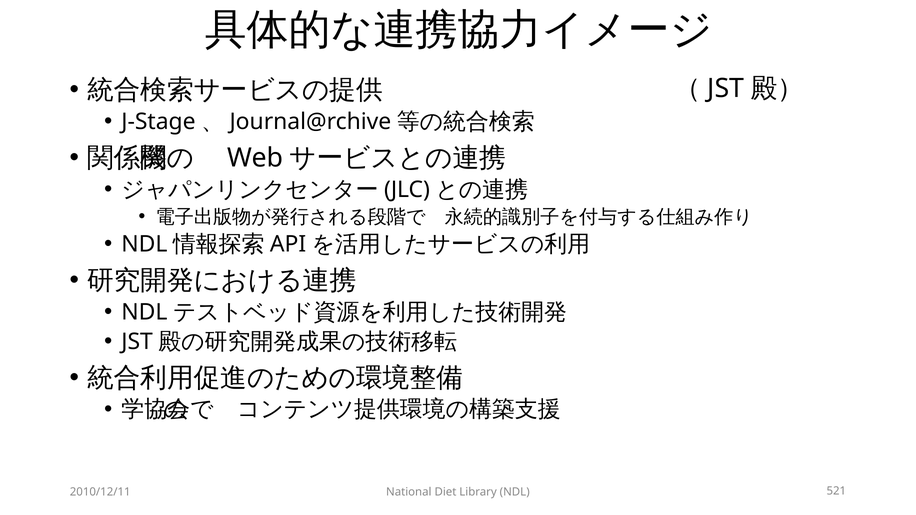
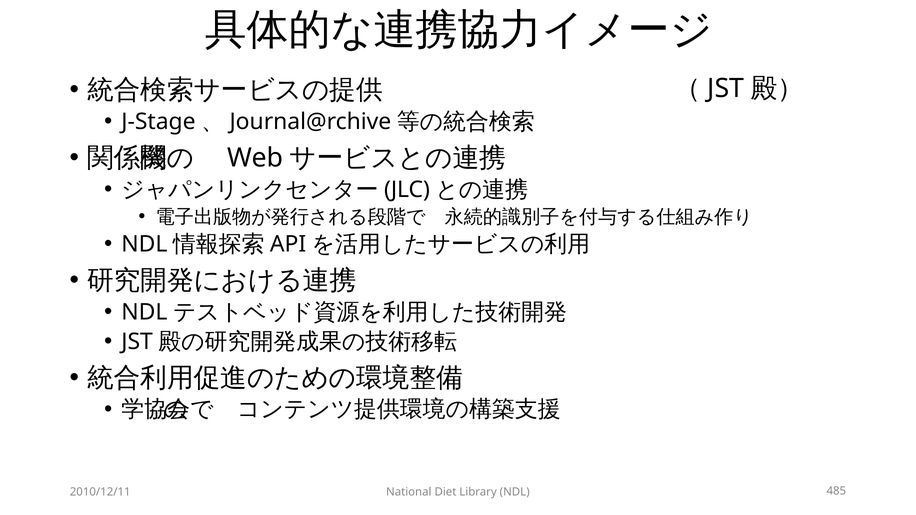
521: 521 -> 485
